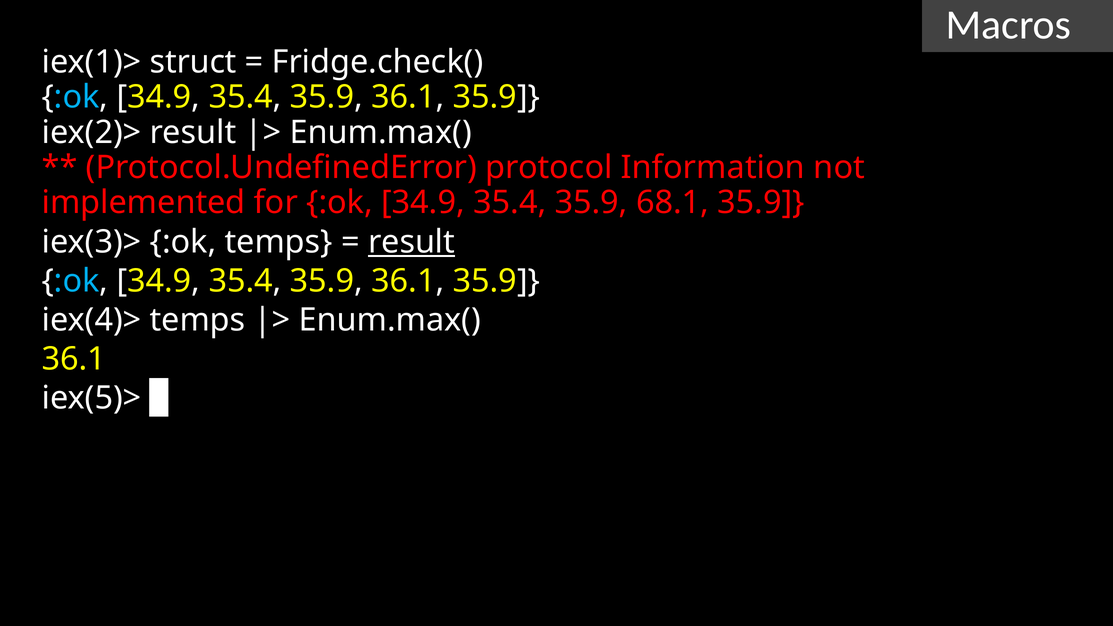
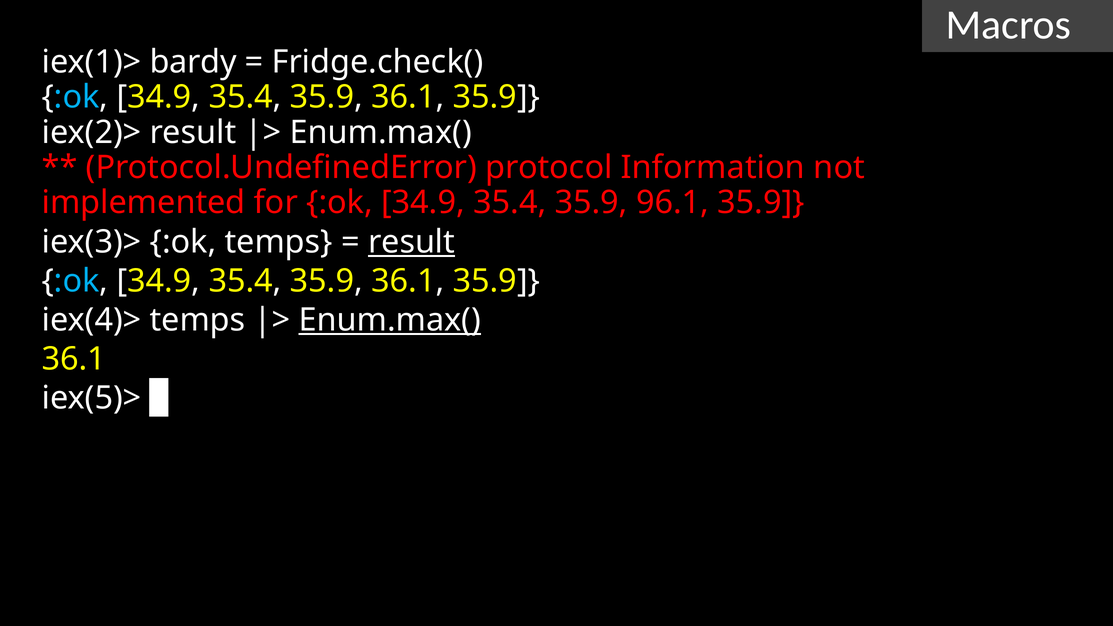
struct: struct -> bardy
68.1: 68.1 -> 96.1
Enum.max( at (390, 320) underline: none -> present
